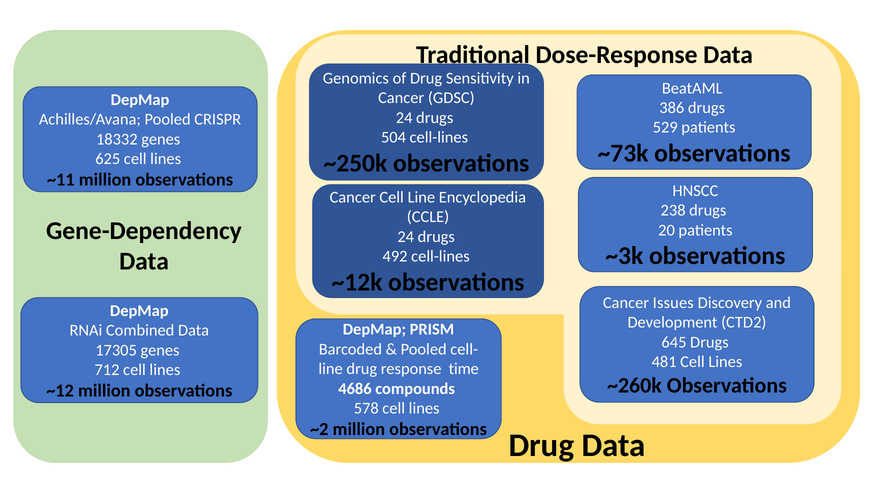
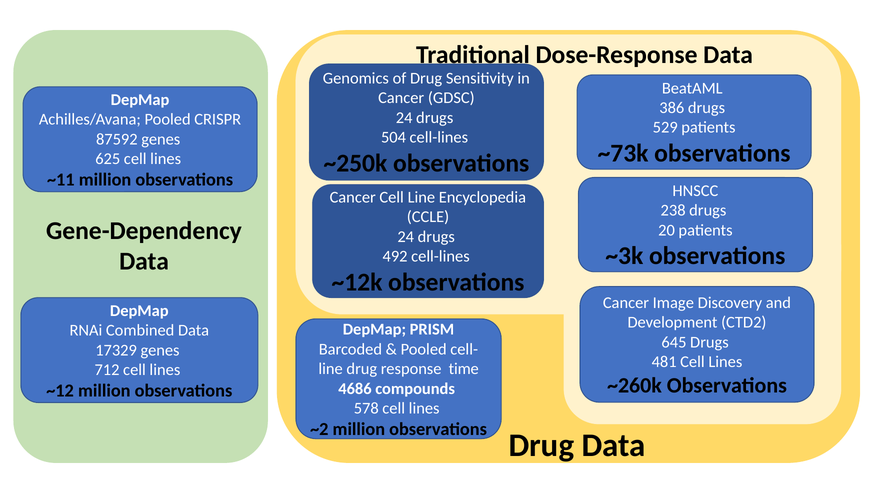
18332: 18332 -> 87592
Issues: Issues -> Image
17305: 17305 -> 17329
